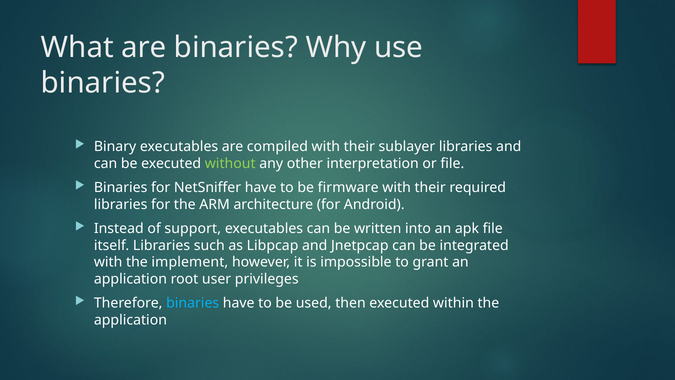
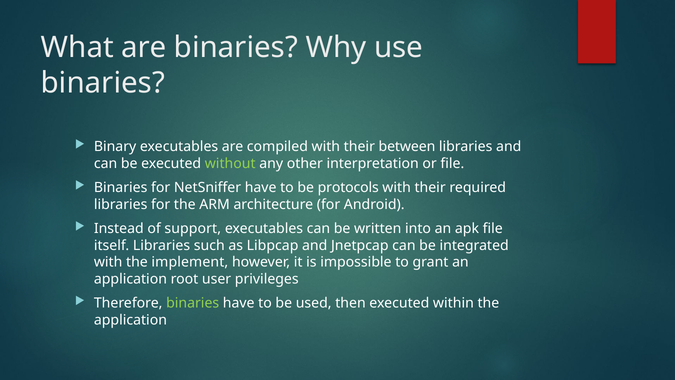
sublayer: sublayer -> between
firmware: firmware -> protocols
binaries at (193, 303) colour: light blue -> light green
